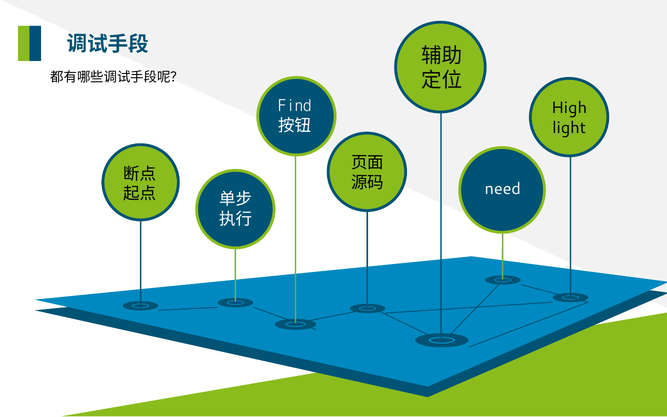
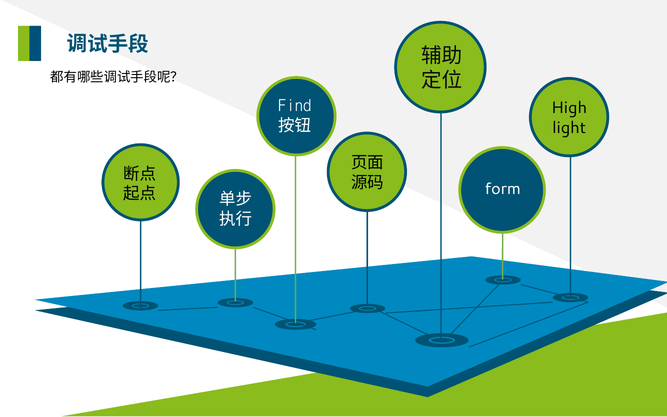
need: need -> form
